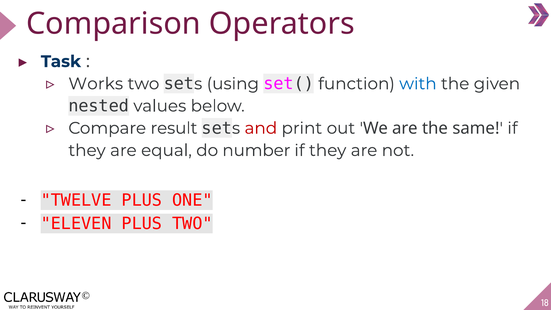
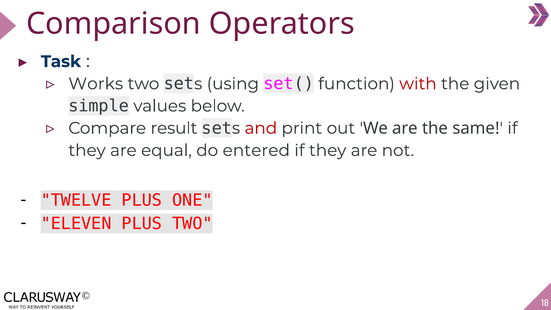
with colour: blue -> red
nested: nested -> simple
number: number -> entered
